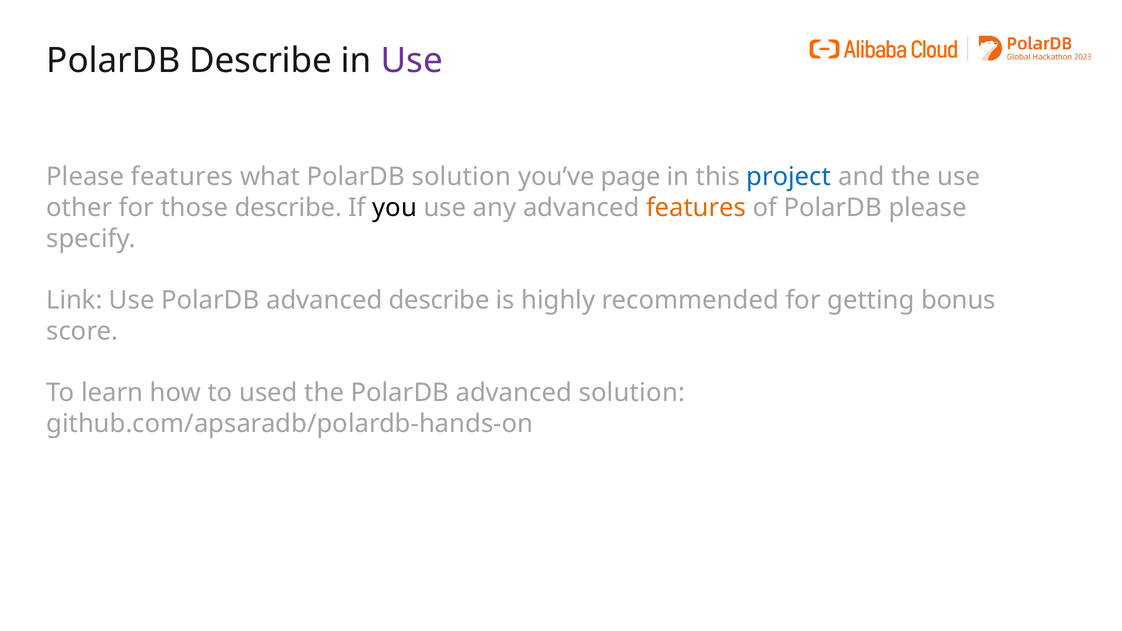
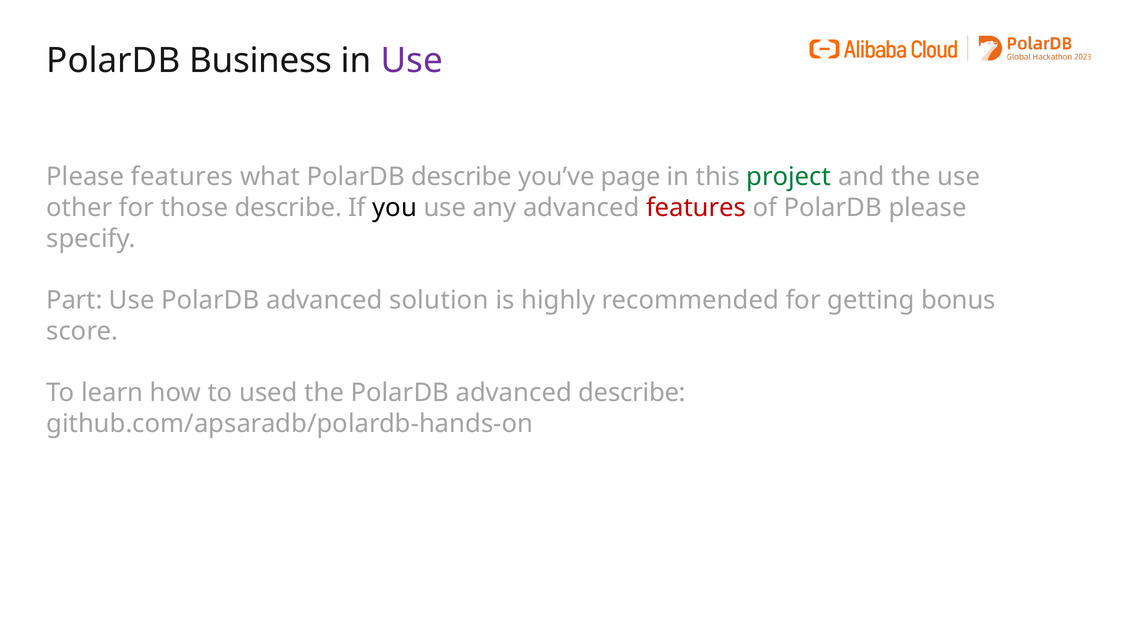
PolarDB Describe: Describe -> Business
PolarDB solution: solution -> describe
project colour: blue -> green
features at (696, 208) colour: orange -> red
Link: Link -> Part
advanced describe: describe -> solution
advanced solution: solution -> describe
